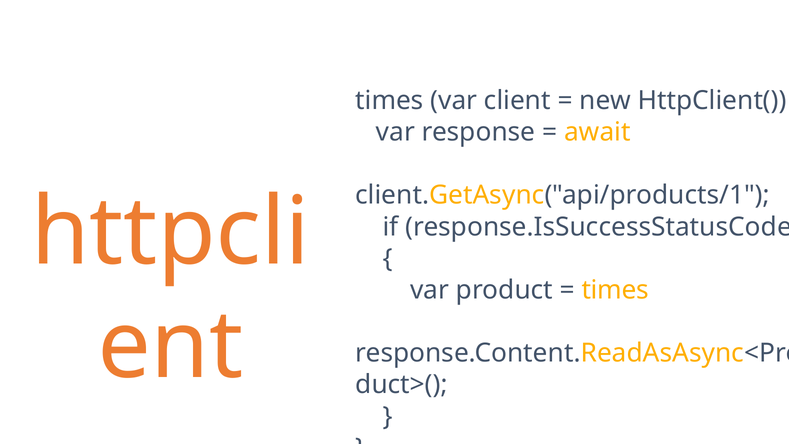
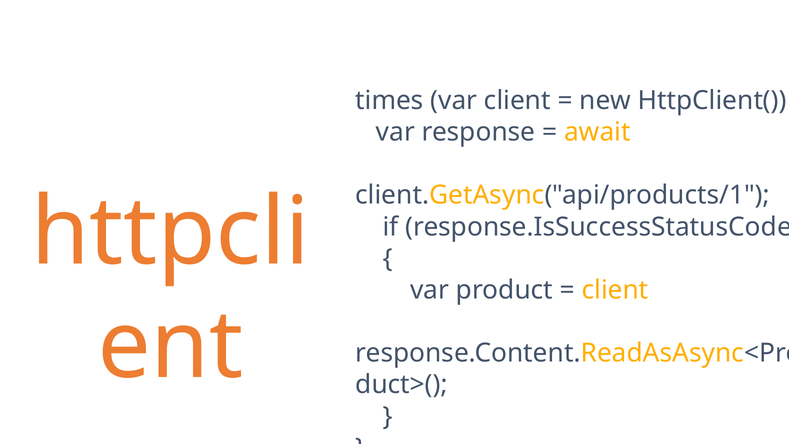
times at (615, 290): times -> client
